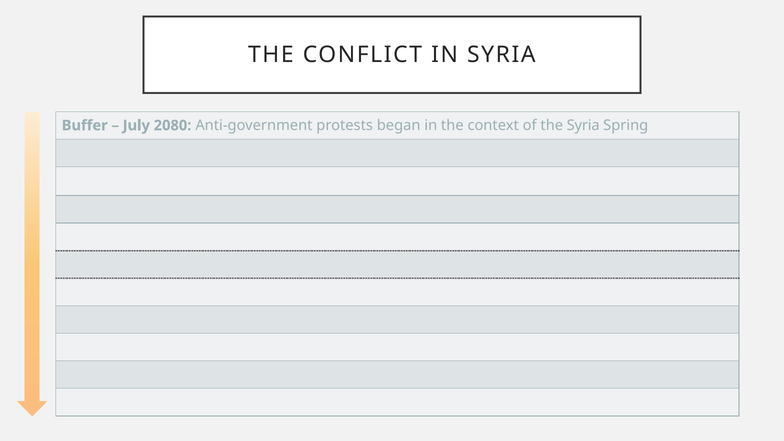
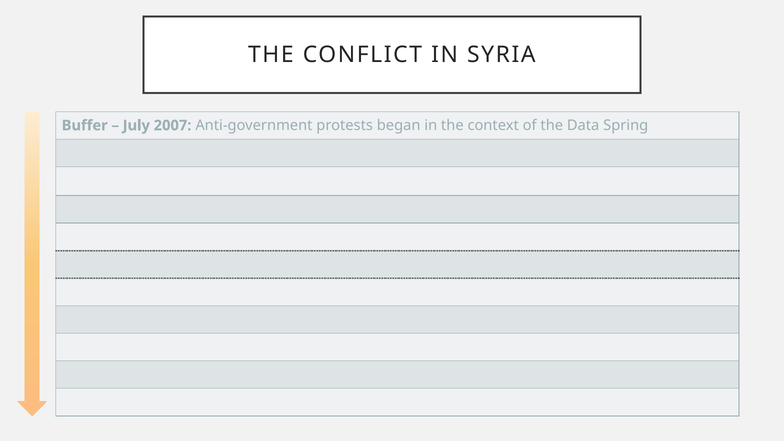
2080: 2080 -> 2007
the Syria: Syria -> Data
